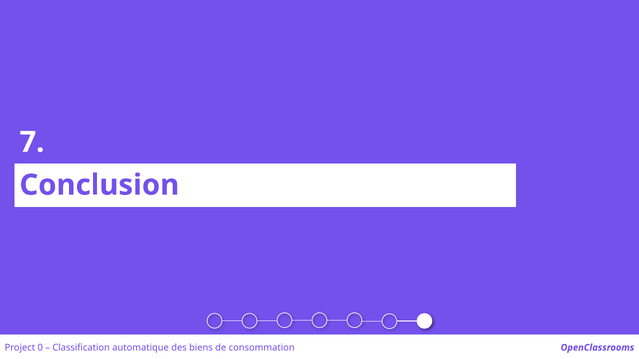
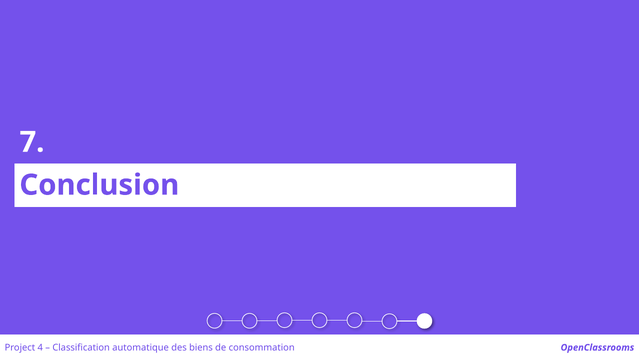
0: 0 -> 4
